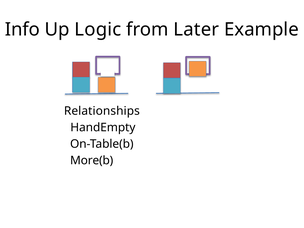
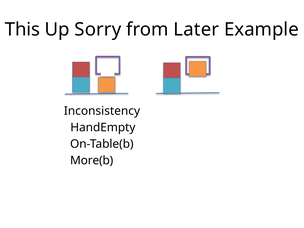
Info: Info -> This
Logic: Logic -> Sorry
Relationships: Relationships -> Inconsistency
